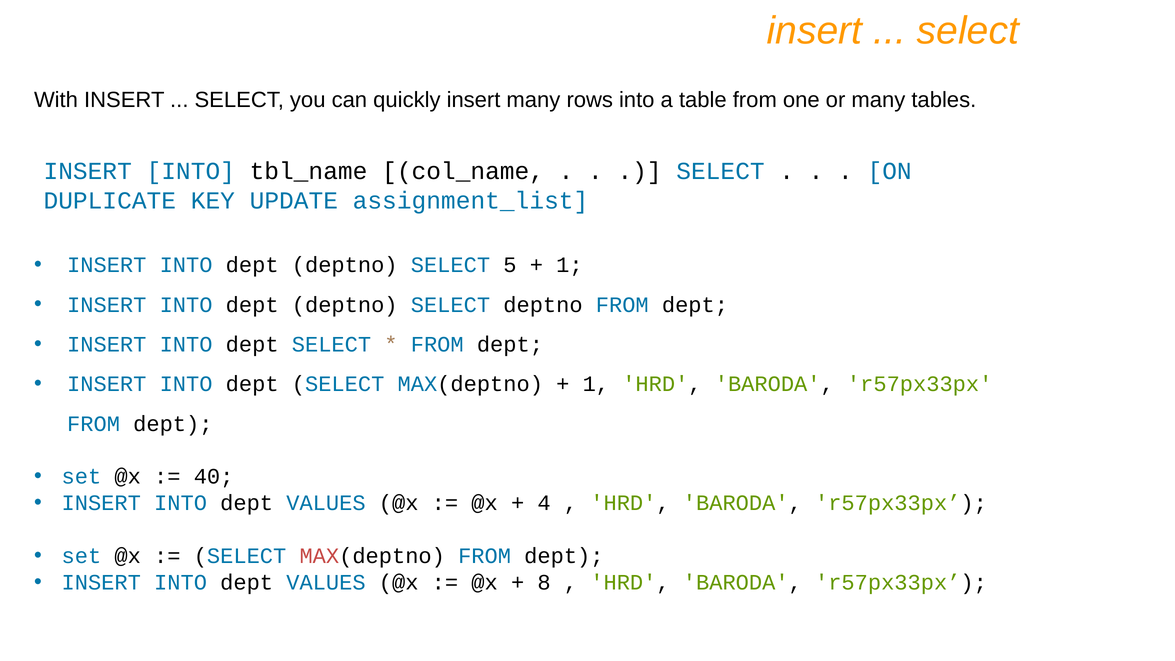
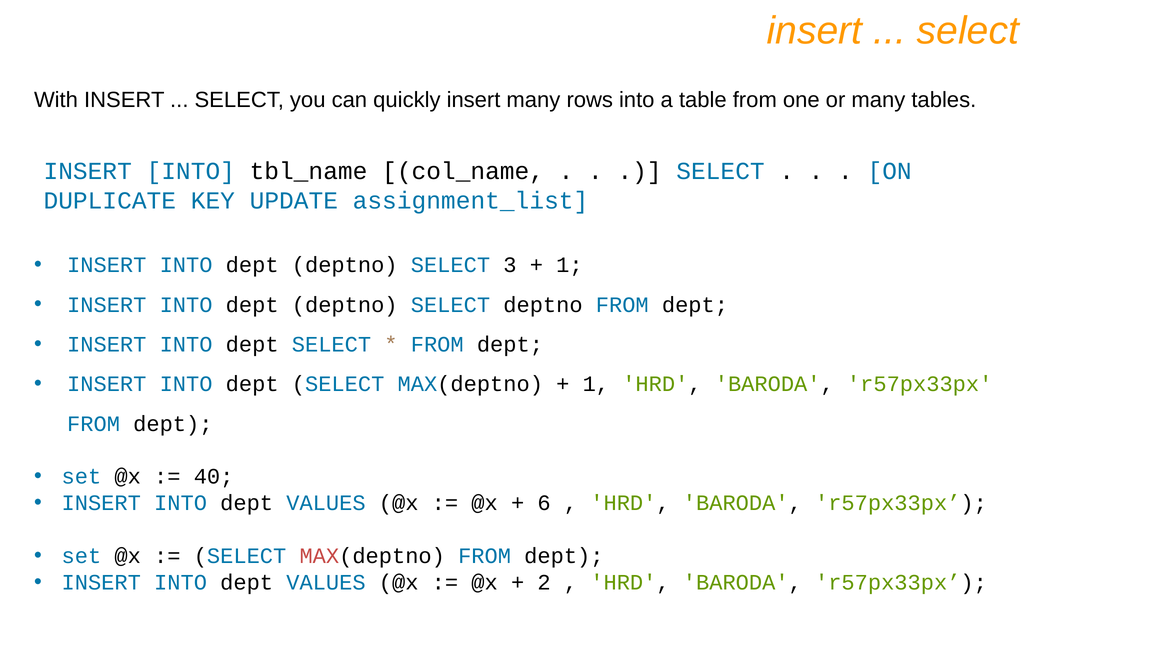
5: 5 -> 3
4: 4 -> 6
8: 8 -> 2
